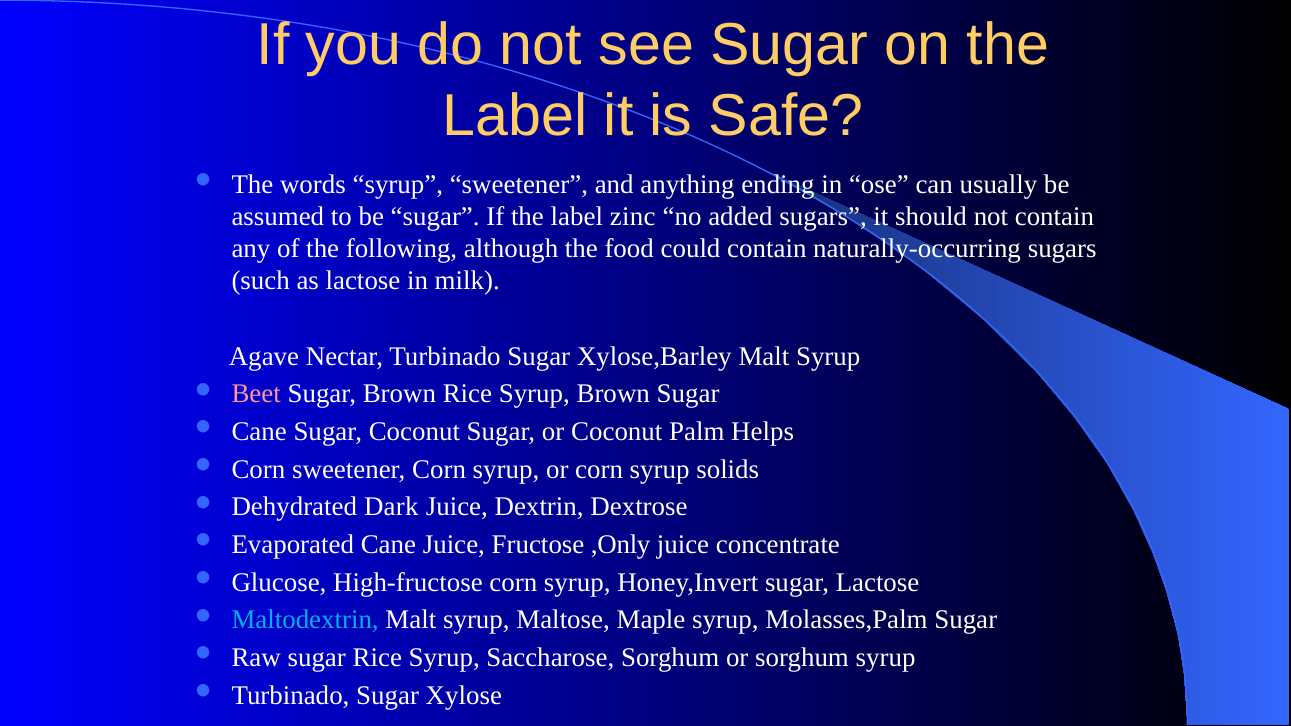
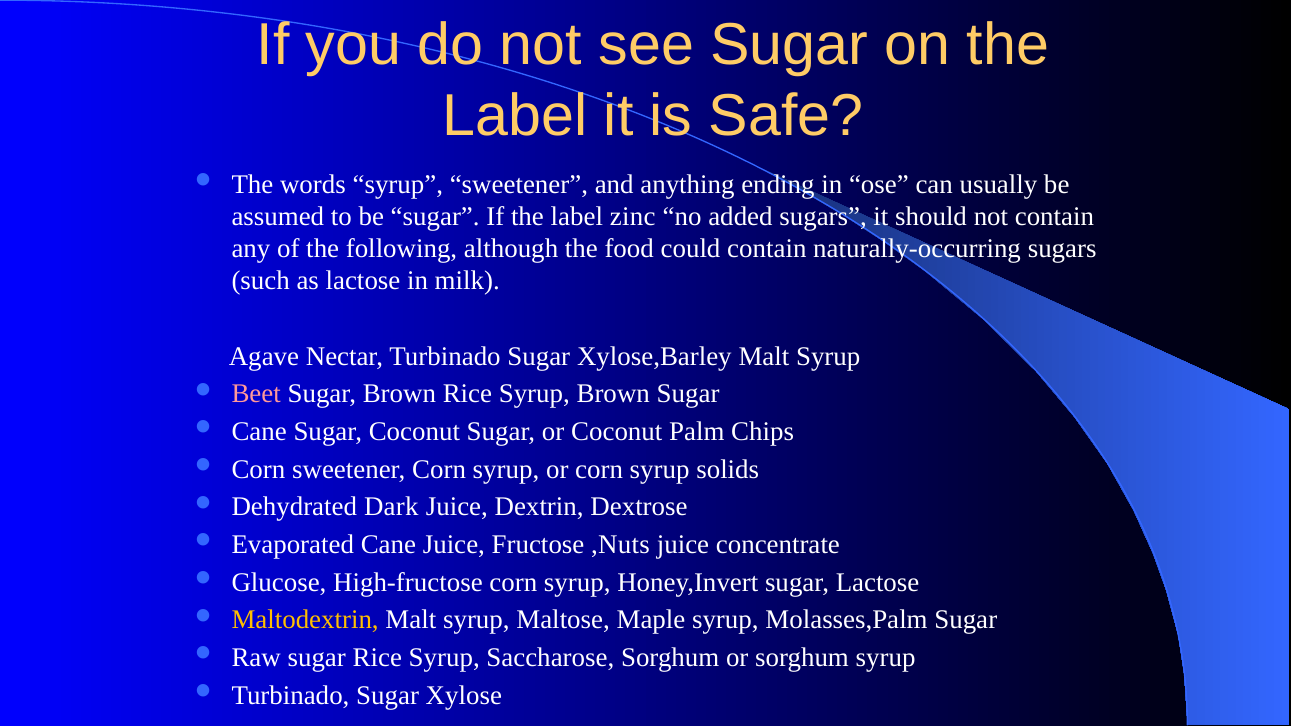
Helps: Helps -> Chips
,Only: ,Only -> ,Nuts
Maltodextrin colour: light blue -> yellow
